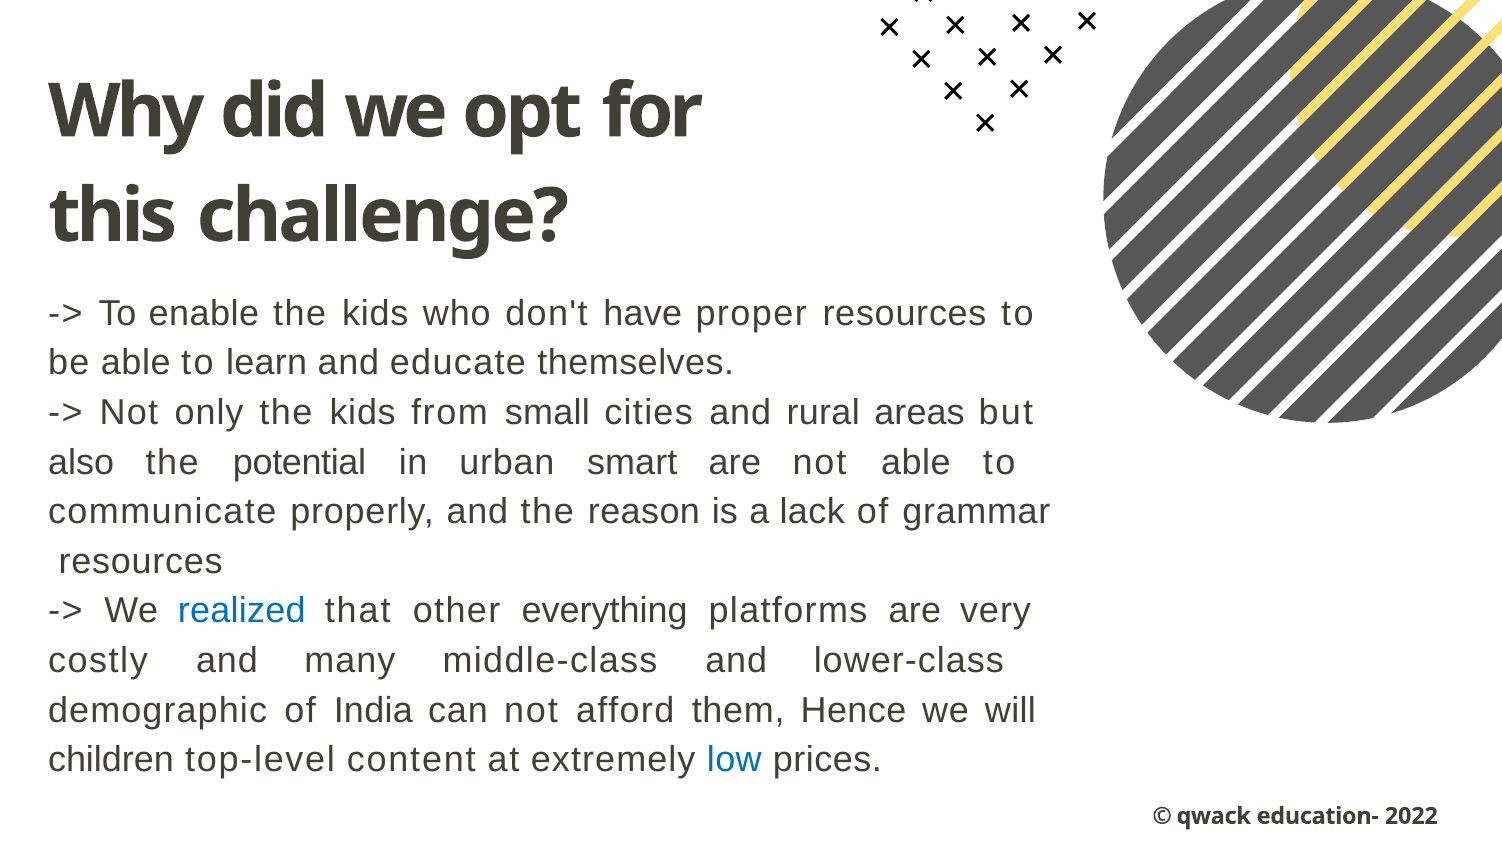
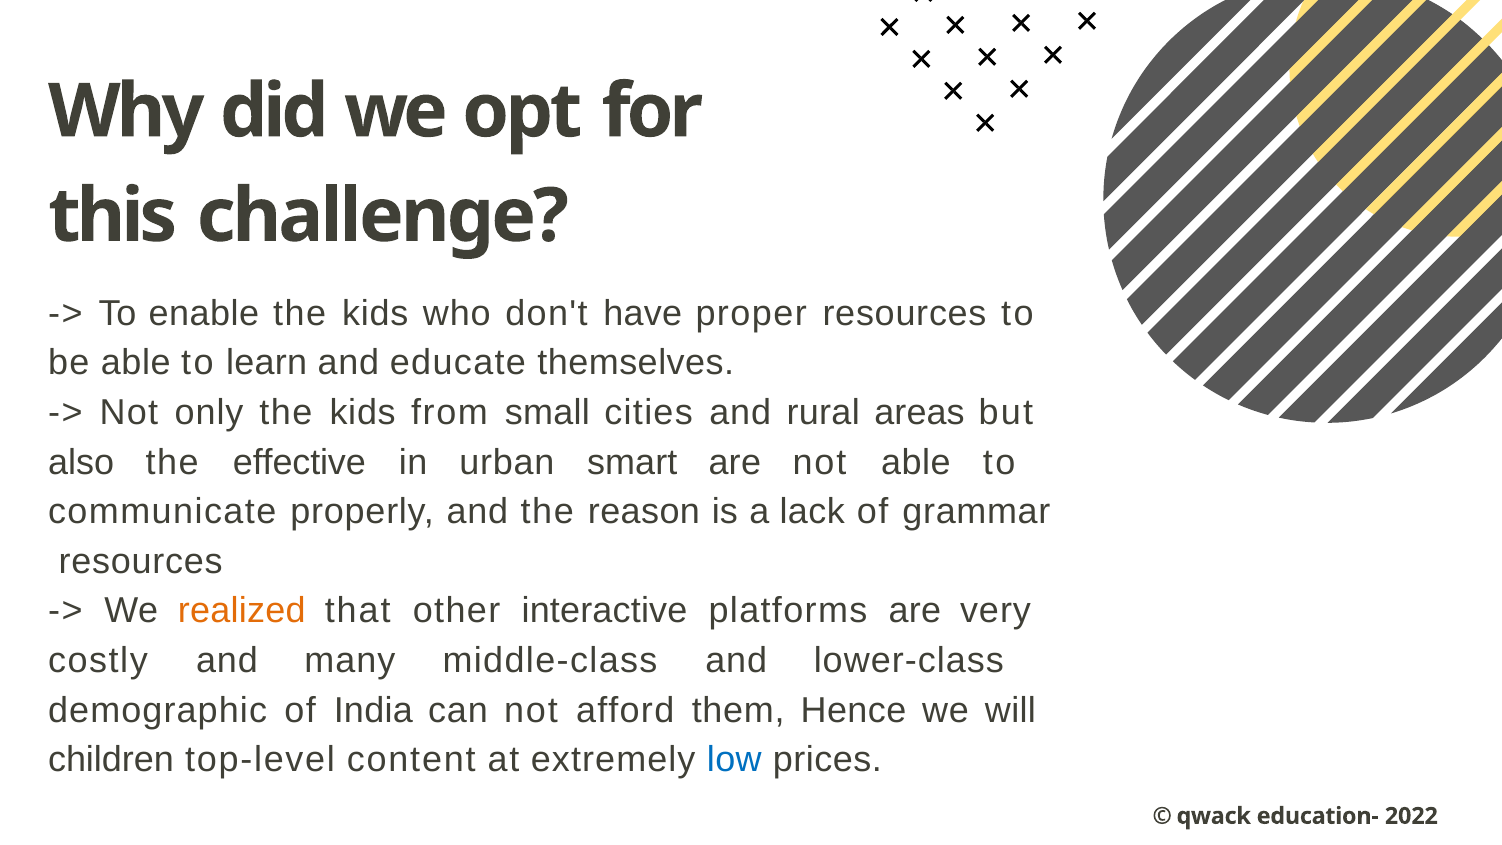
potential: potential -> effective
realized colour: blue -> orange
everything: everything -> interactive
